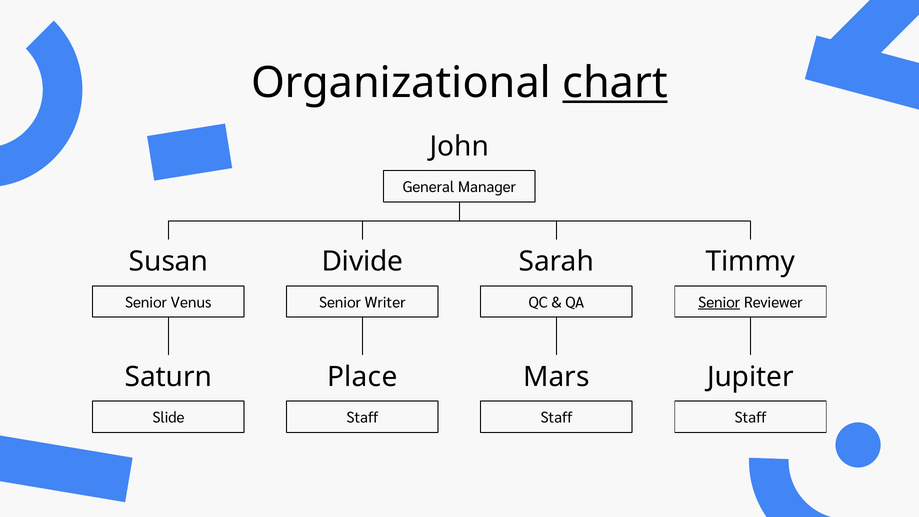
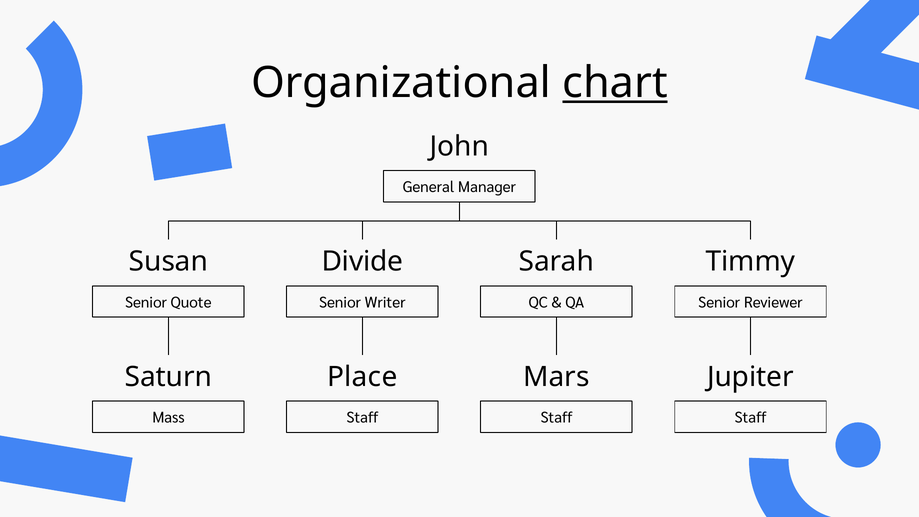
Venus: Venus -> Quote
Senior at (719, 302) underline: present -> none
Slide: Slide -> Mass
